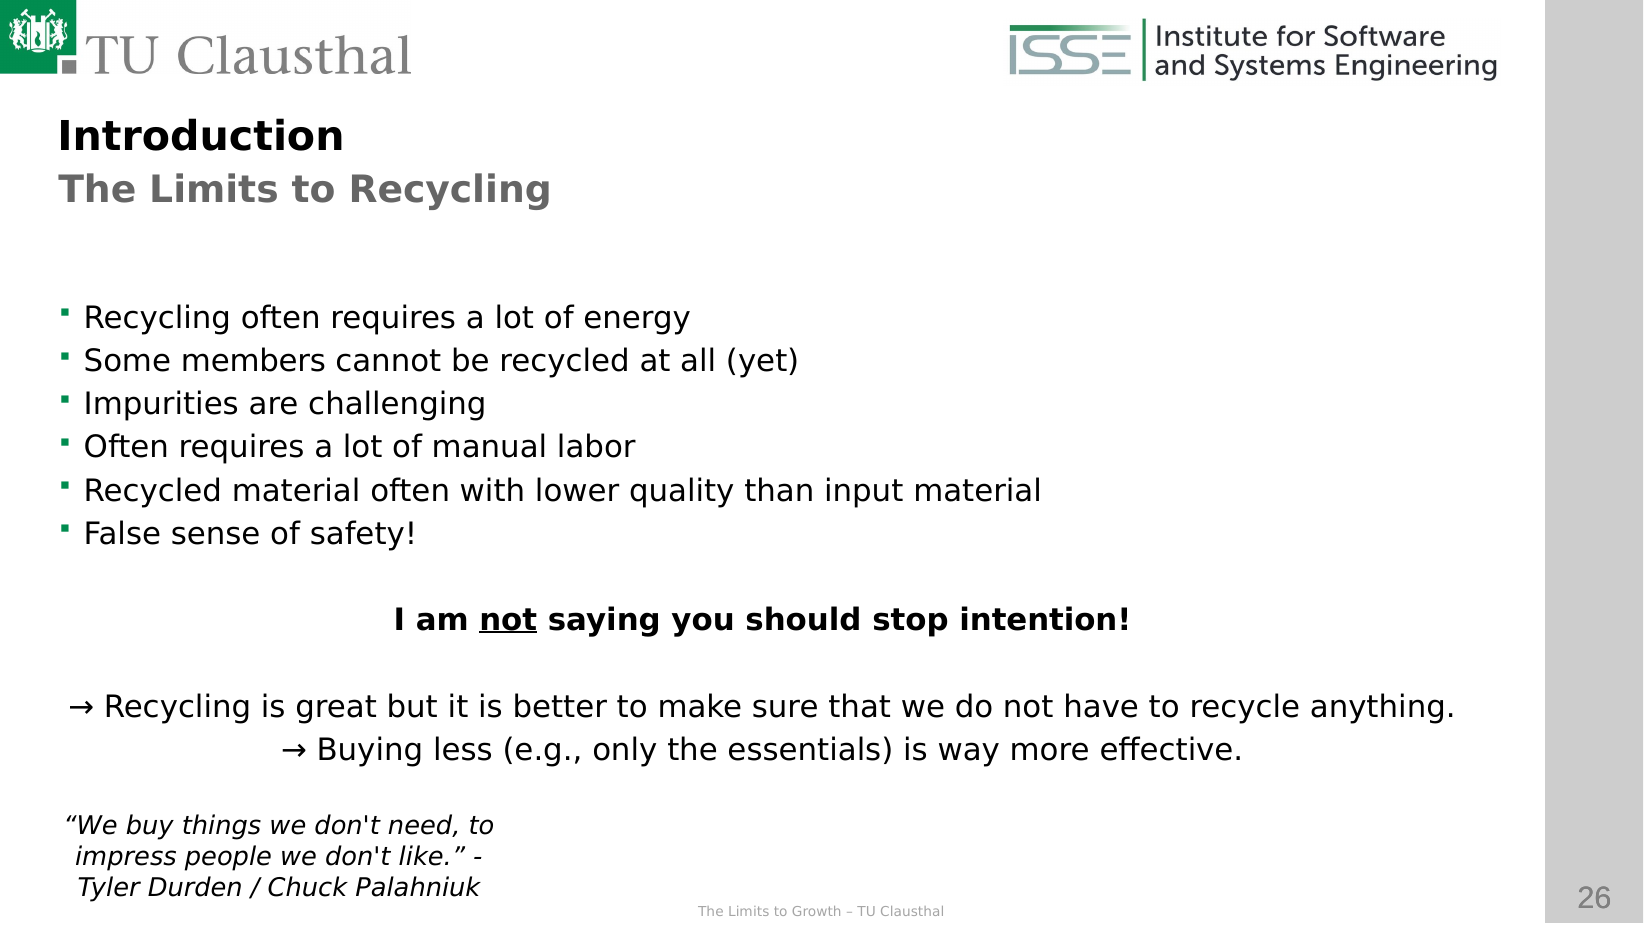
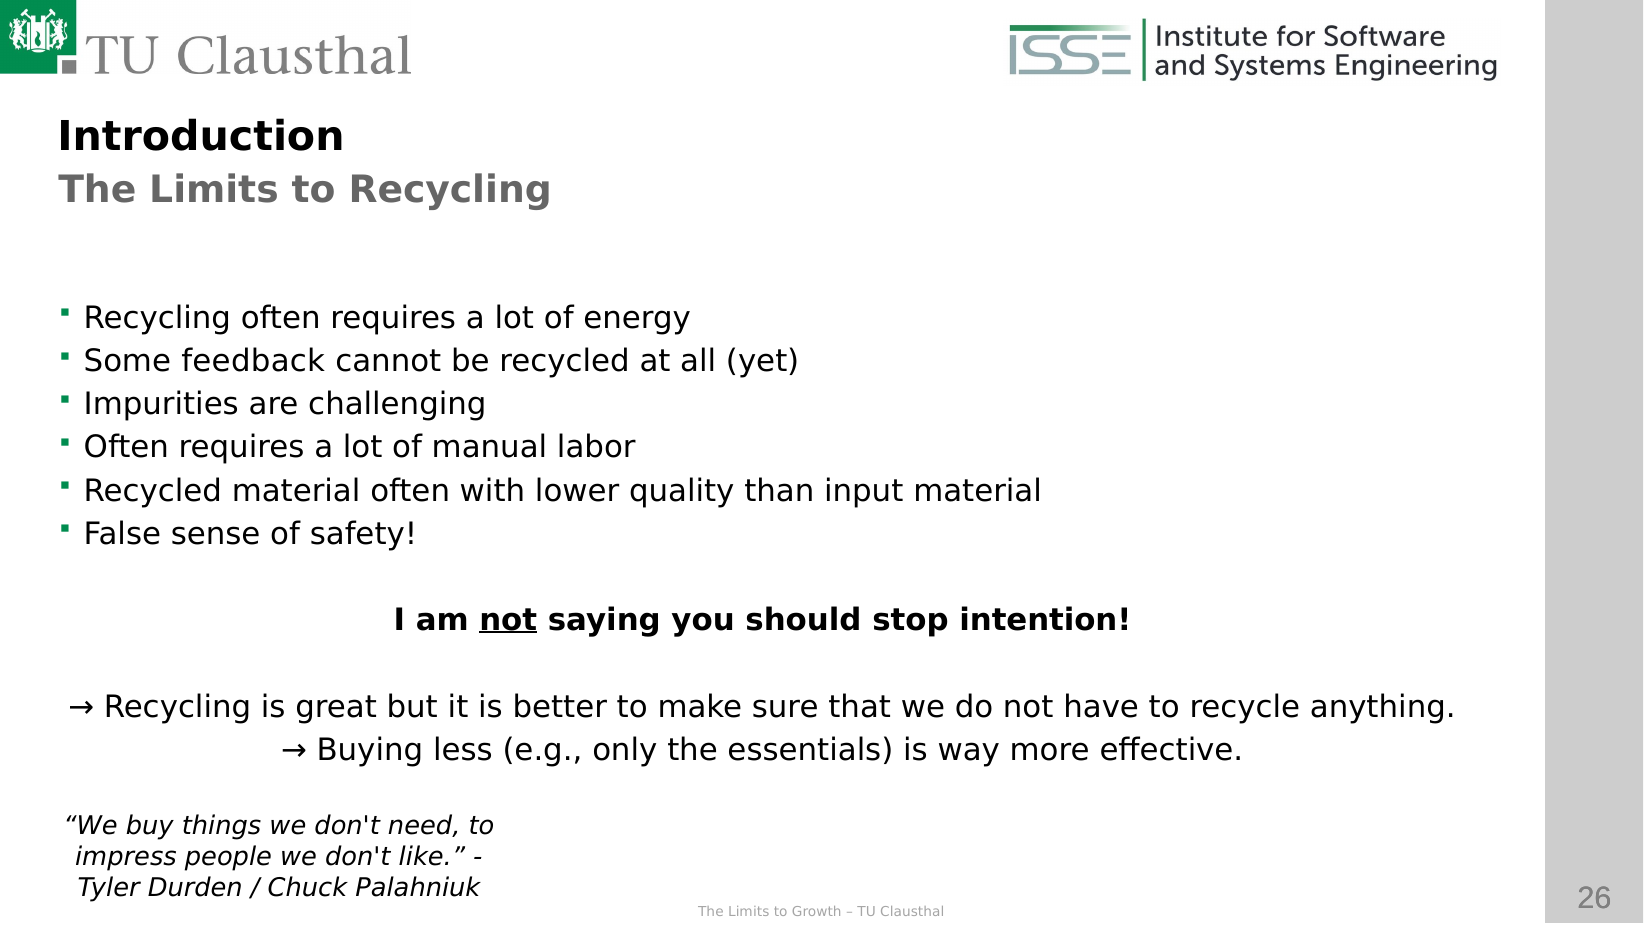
members: members -> feedback
